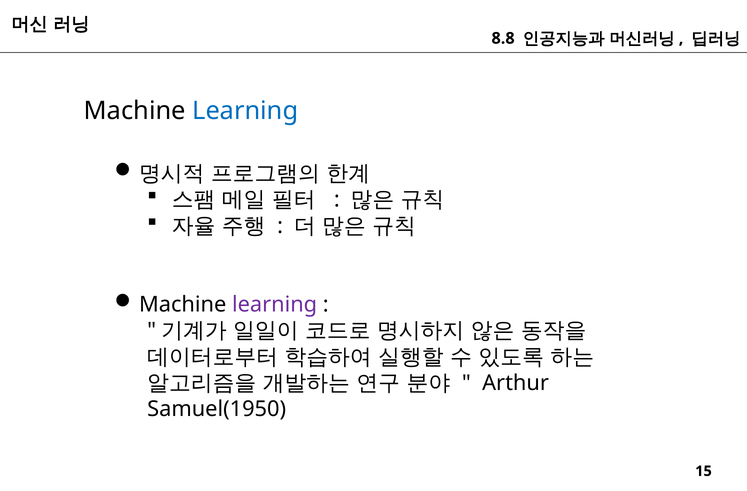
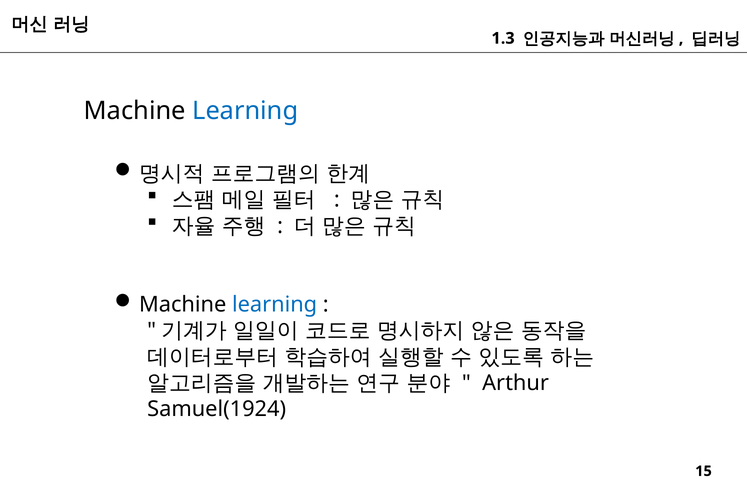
8.8: 8.8 -> 1.3
learning at (275, 304) colour: purple -> blue
Samuel(1950: Samuel(1950 -> Samuel(1924
